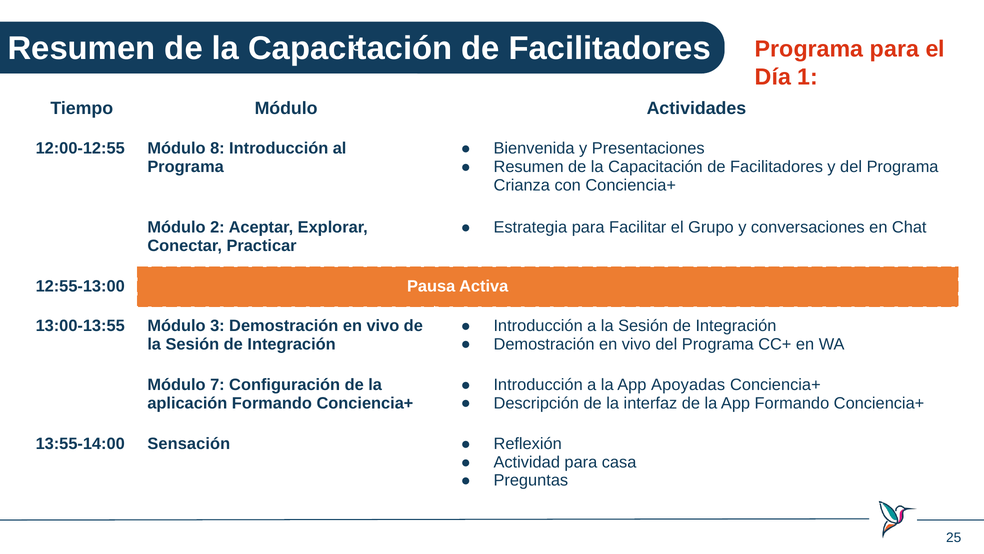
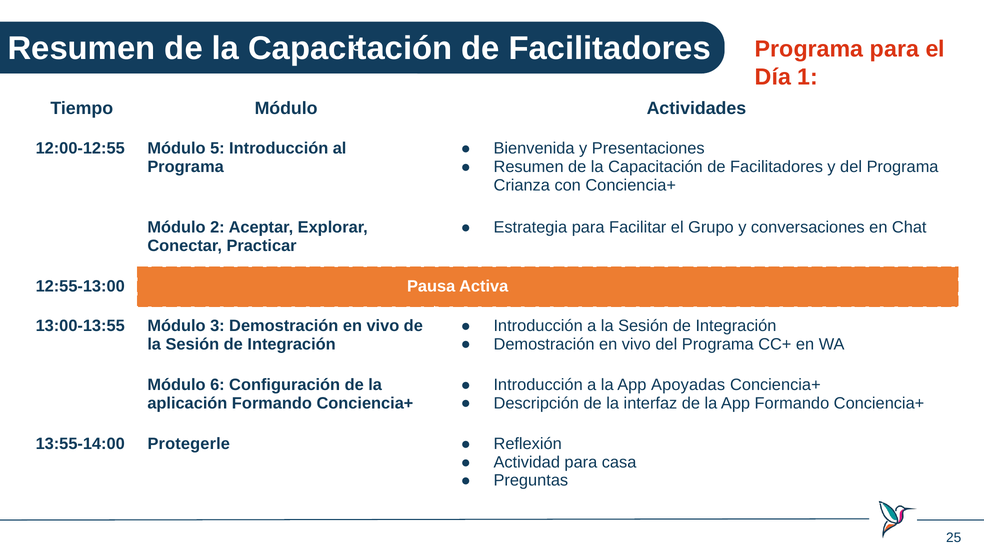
8: 8 -> 5
7: 7 -> 6
Sensación: Sensación -> Protegerle
